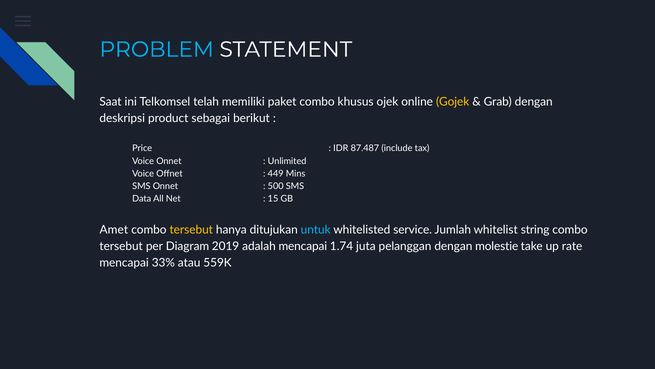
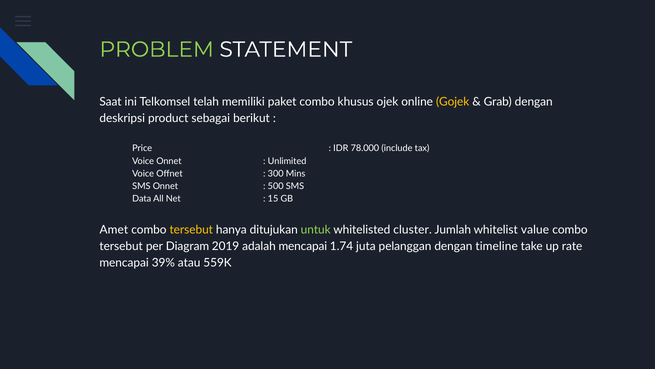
PROBLEM colour: light blue -> light green
87.487: 87.487 -> 78.000
449: 449 -> 300
untuk colour: light blue -> light green
service: service -> cluster
string: string -> value
molestie: molestie -> timeline
33%: 33% -> 39%
